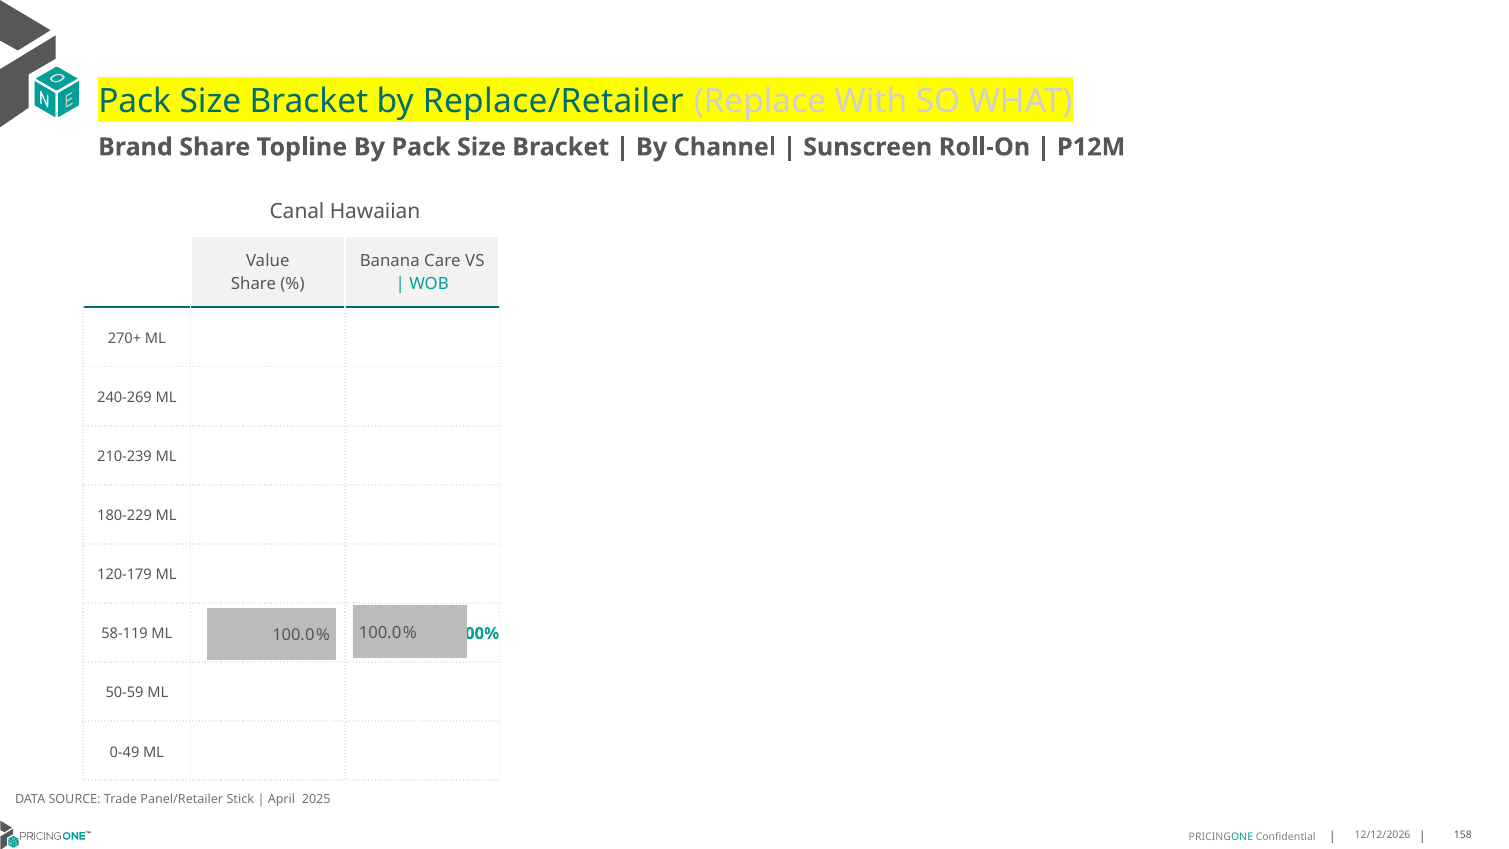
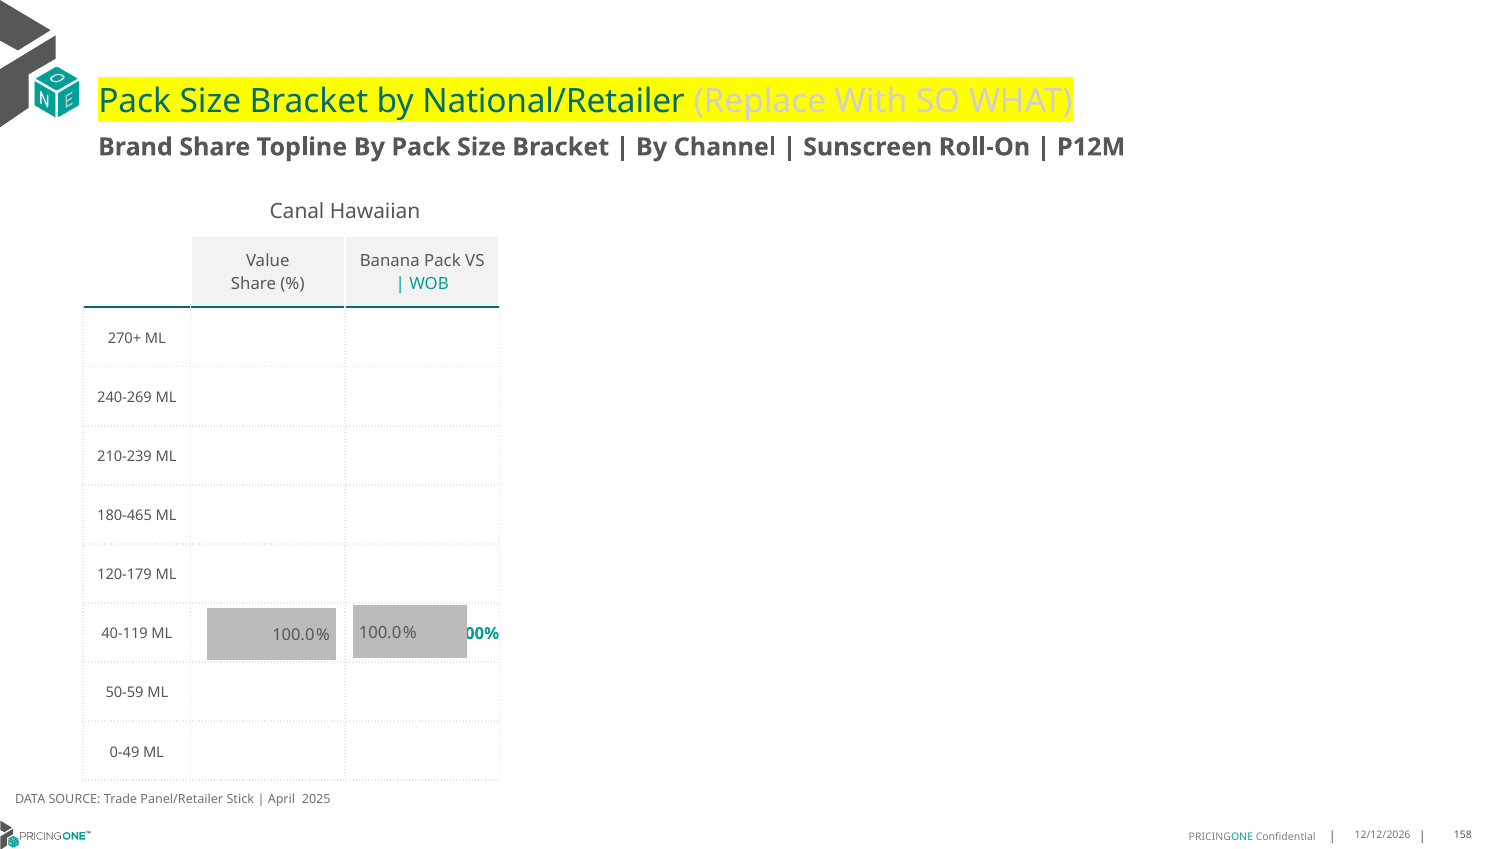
Replace/Retailer: Replace/Retailer -> National/Retailer
Banana Care: Care -> Pack
180-229: 180-229 -> 180-465
58-119: 58-119 -> 40-119
